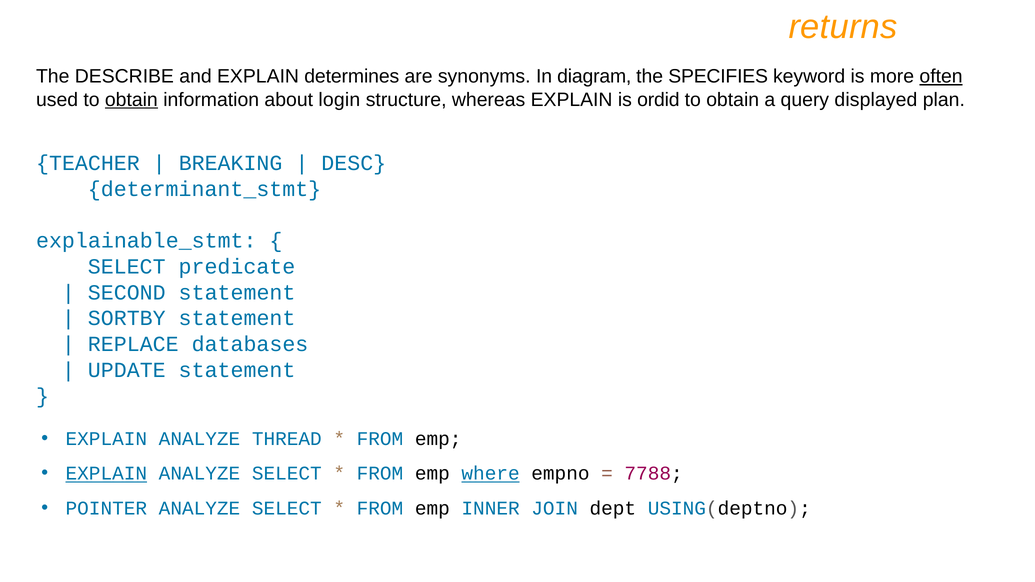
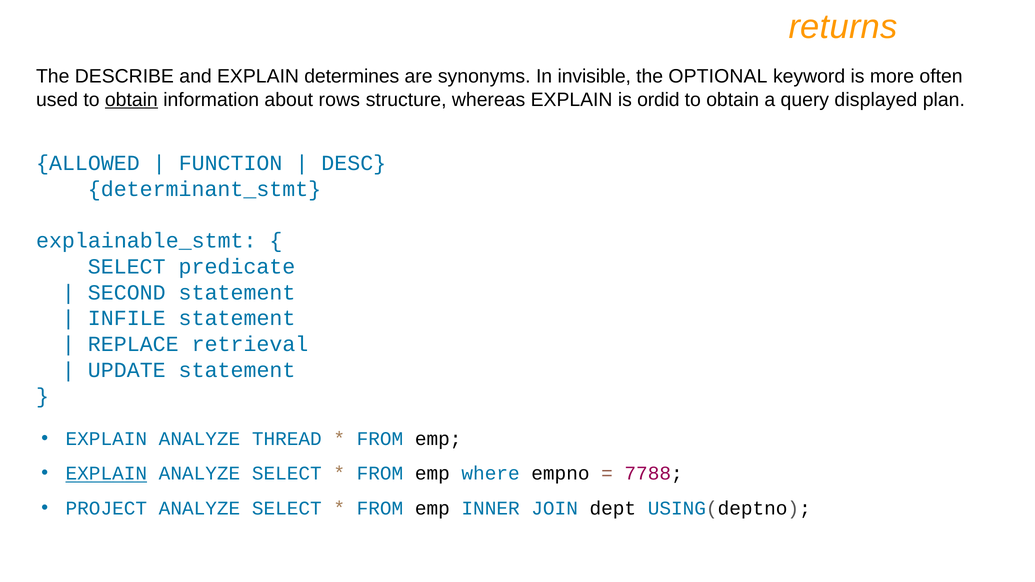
diagram: diagram -> invisible
SPECIFIES: SPECIFIES -> OPTIONAL
often underline: present -> none
login: login -> rows
TEACHER: TEACHER -> ALLOWED
BREAKING: BREAKING -> FUNCTION
SORTBY: SORTBY -> INFILE
databases: databases -> retrieval
where underline: present -> none
POINTER: POINTER -> PROJECT
